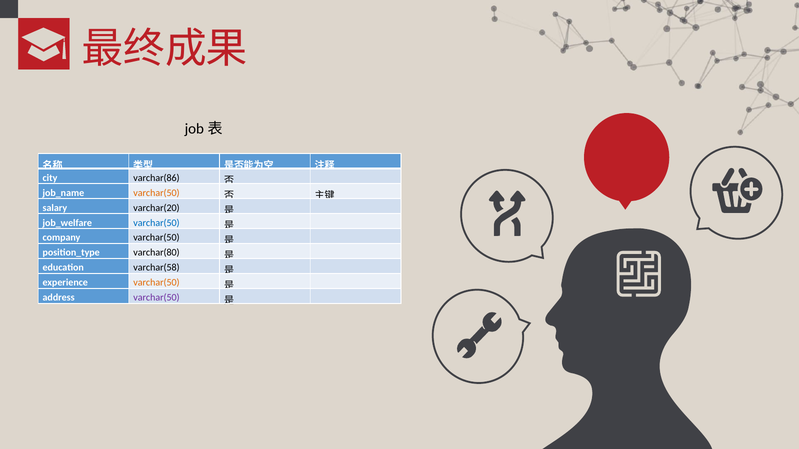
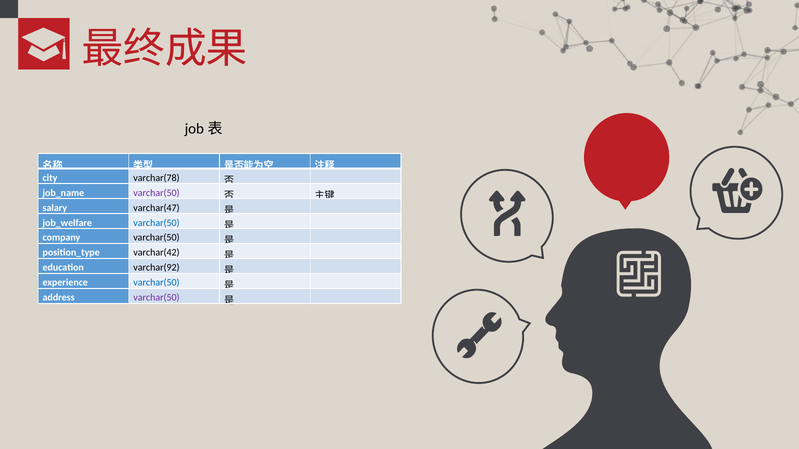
varchar(86: varchar(86 -> varchar(78
varchar(50 at (156, 193) colour: orange -> purple
varchar(20: varchar(20 -> varchar(47
varchar(80: varchar(80 -> varchar(42
varchar(58: varchar(58 -> varchar(92
varchar(50 at (156, 283) colour: orange -> blue
